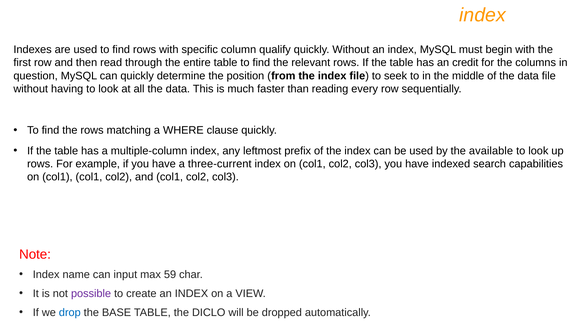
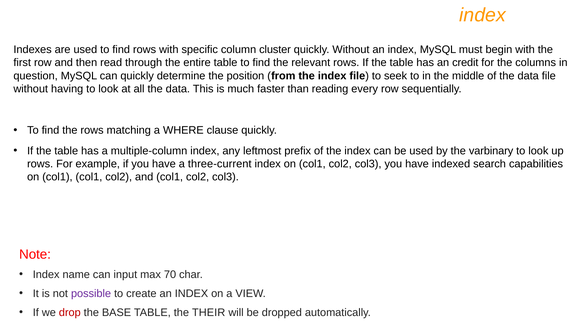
qualify: qualify -> cluster
available: available -> varbinary
59: 59 -> 70
drop colour: blue -> red
DICLO: DICLO -> THEIR
